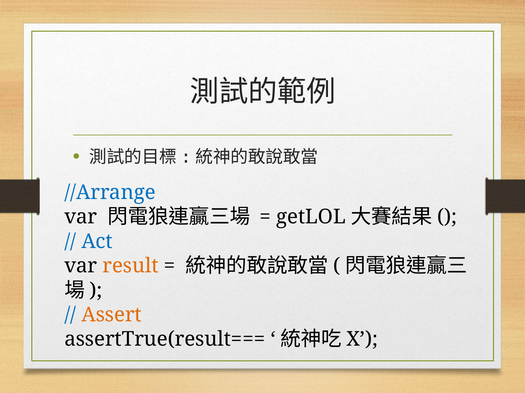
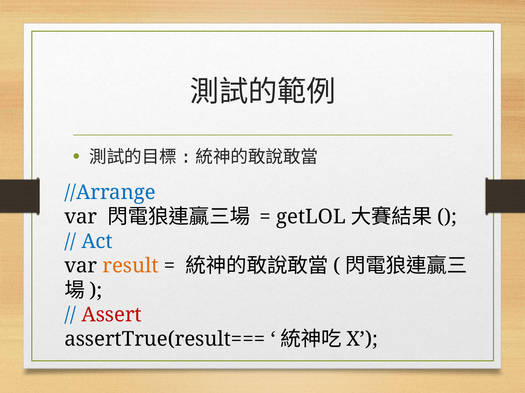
Assert colour: orange -> red
